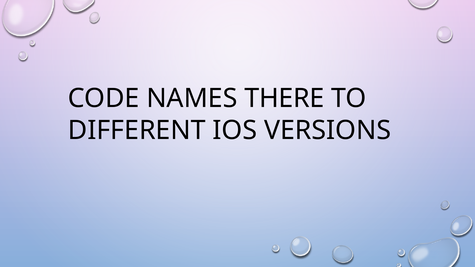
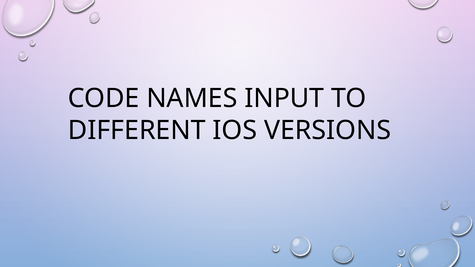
THERE: THERE -> INPUT
